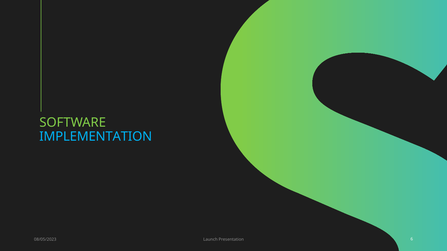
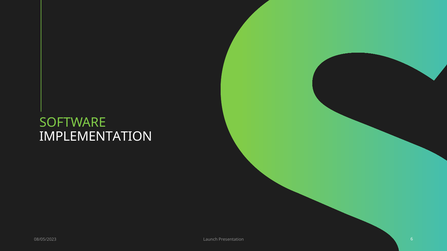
IMPLEMENTATION colour: light blue -> white
